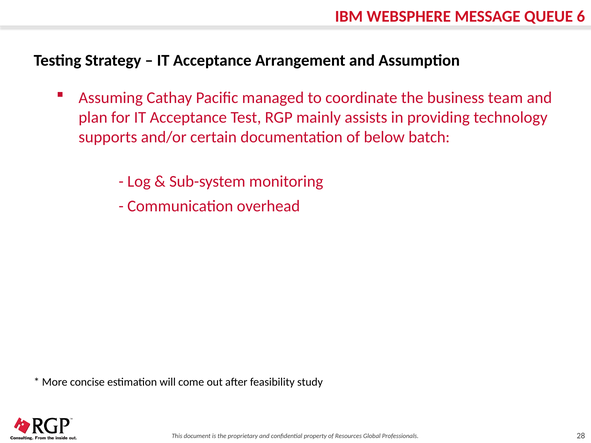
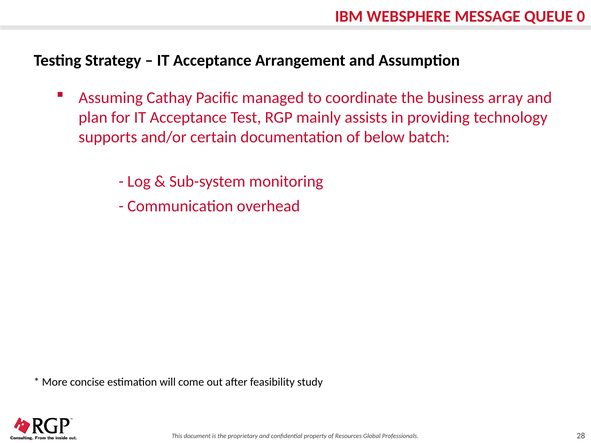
6: 6 -> 0
team: team -> array
